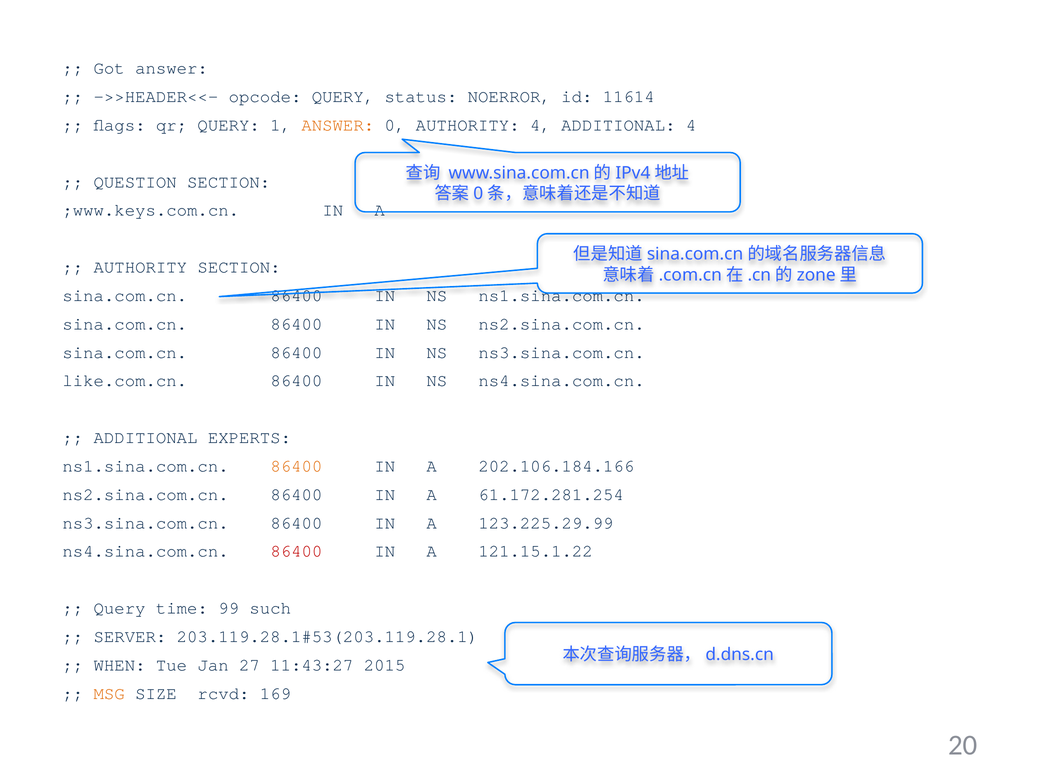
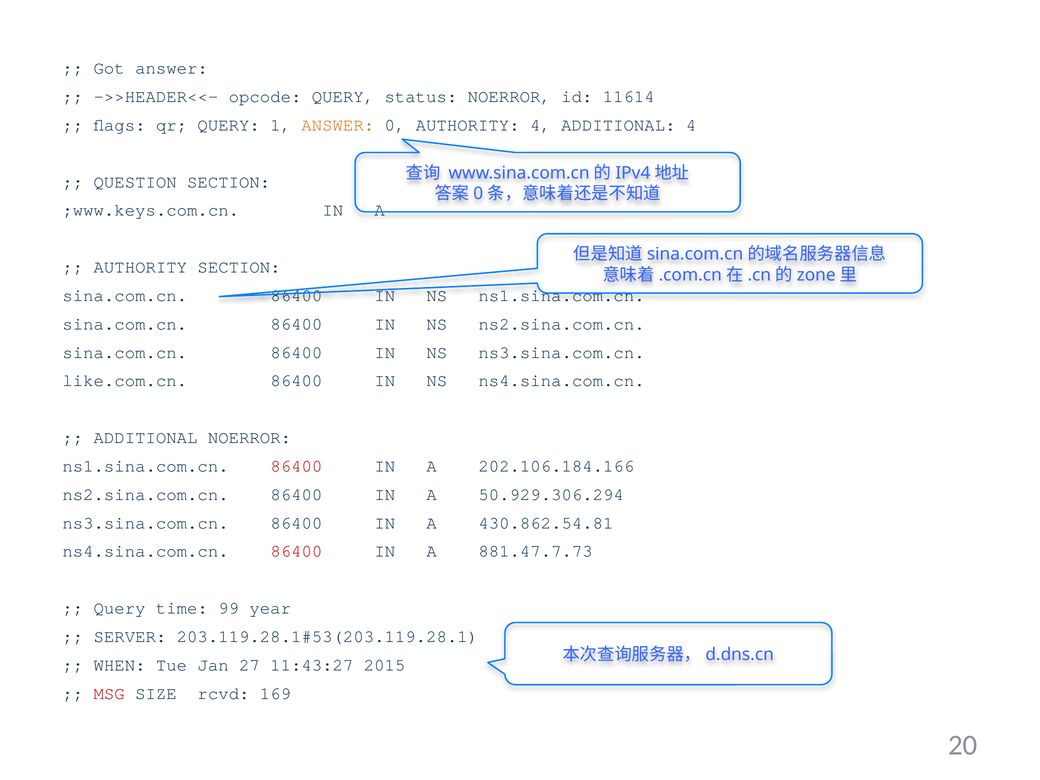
ADDITIONAL EXPERTS: EXPERTS -> NOERROR
86400 at (296, 466) colour: orange -> red
61.172.281.254: 61.172.281.254 -> 50.929.306.294
123.225.29.99: 123.225.29.99 -> 430.862.54.81
121.15.1.22: 121.15.1.22 -> 881.47.7.73
such: such -> year
MSG colour: orange -> red
